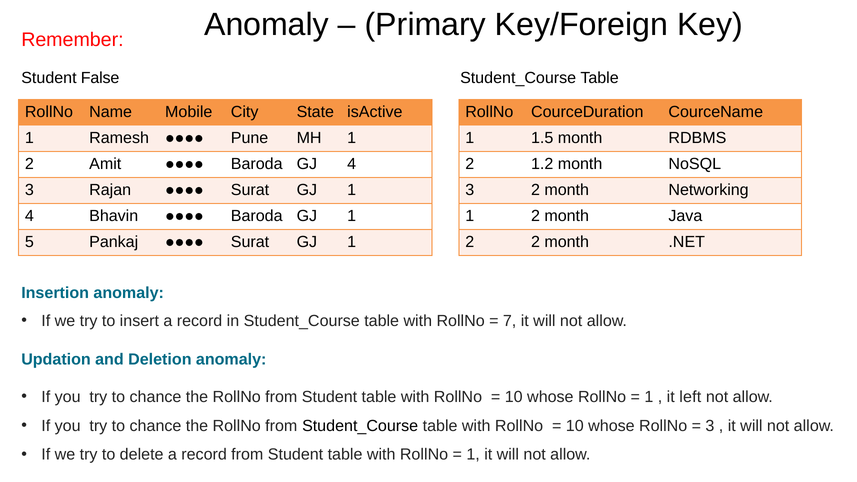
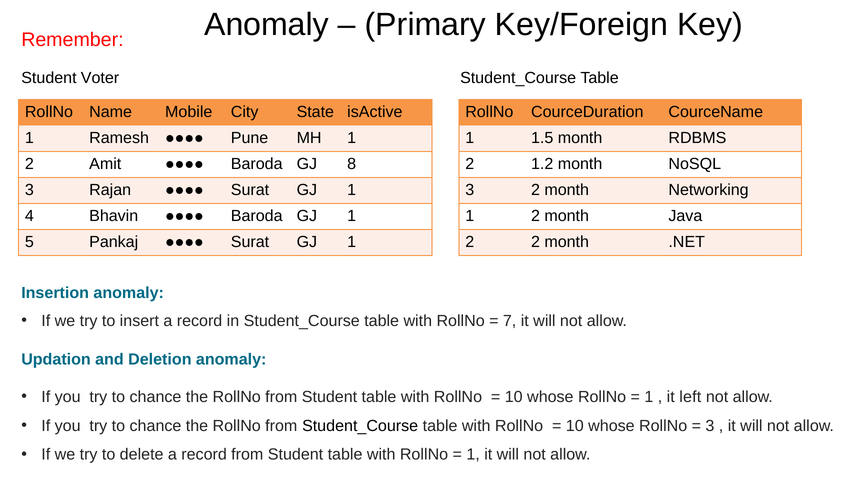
False: False -> Voter
GJ 4: 4 -> 8
